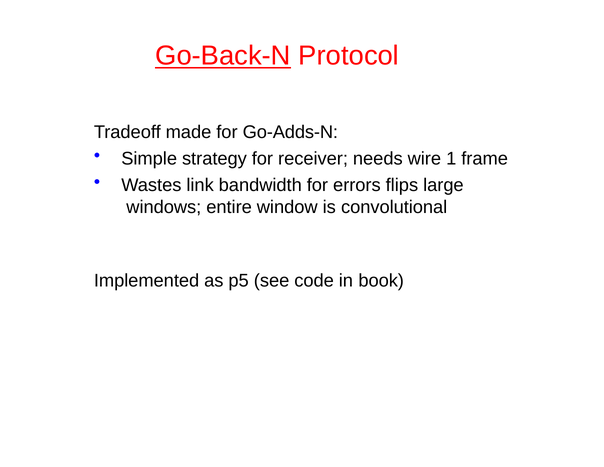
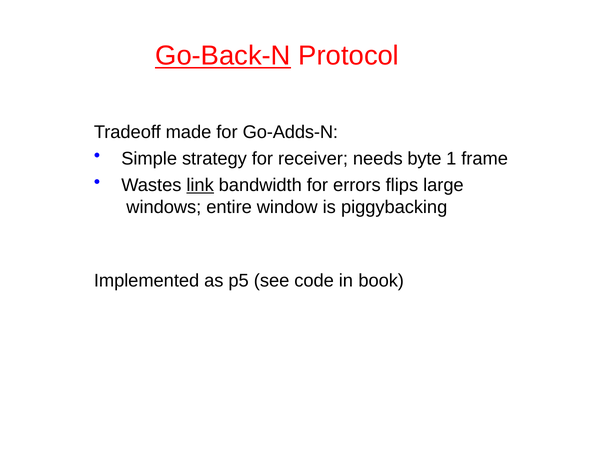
wire: wire -> byte
link underline: none -> present
convolutional: convolutional -> piggybacking
